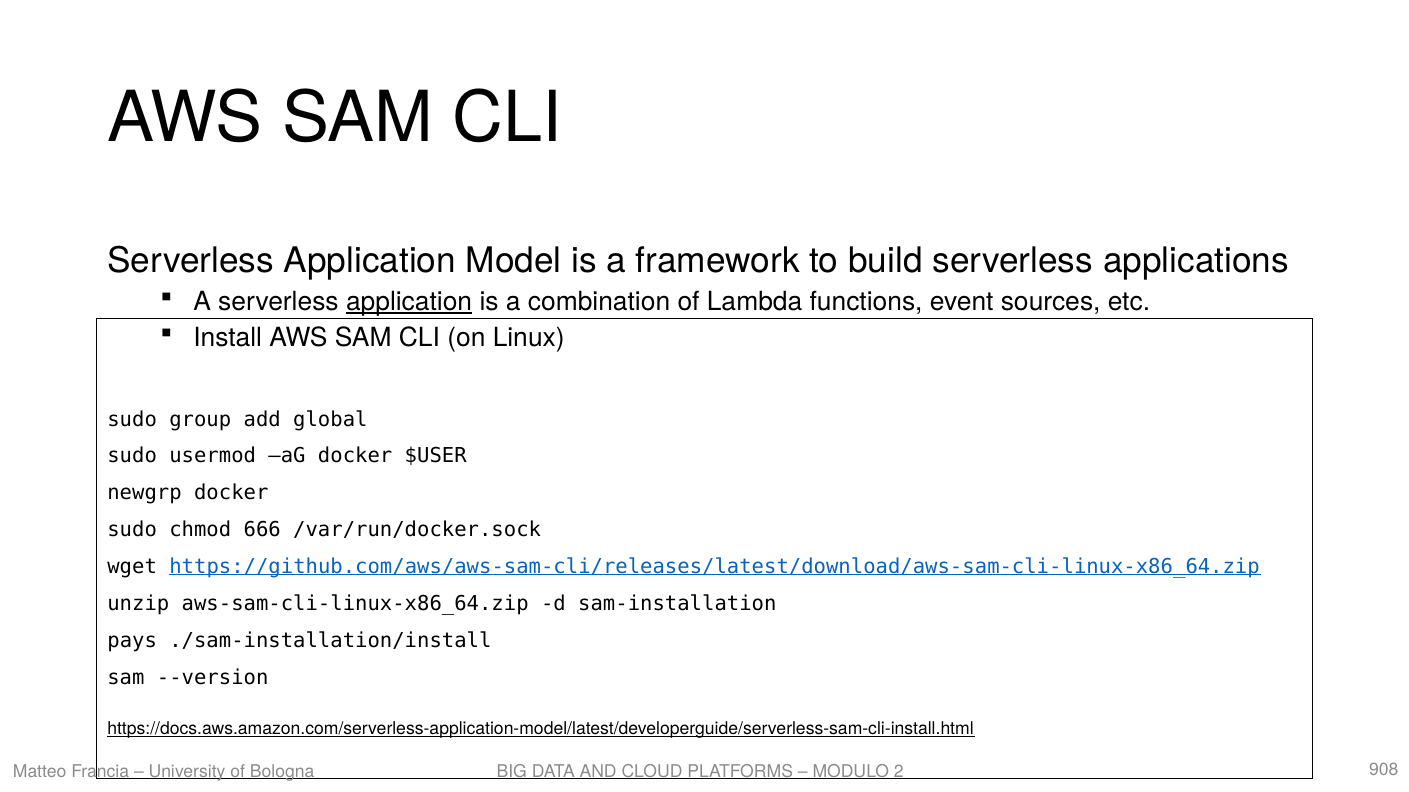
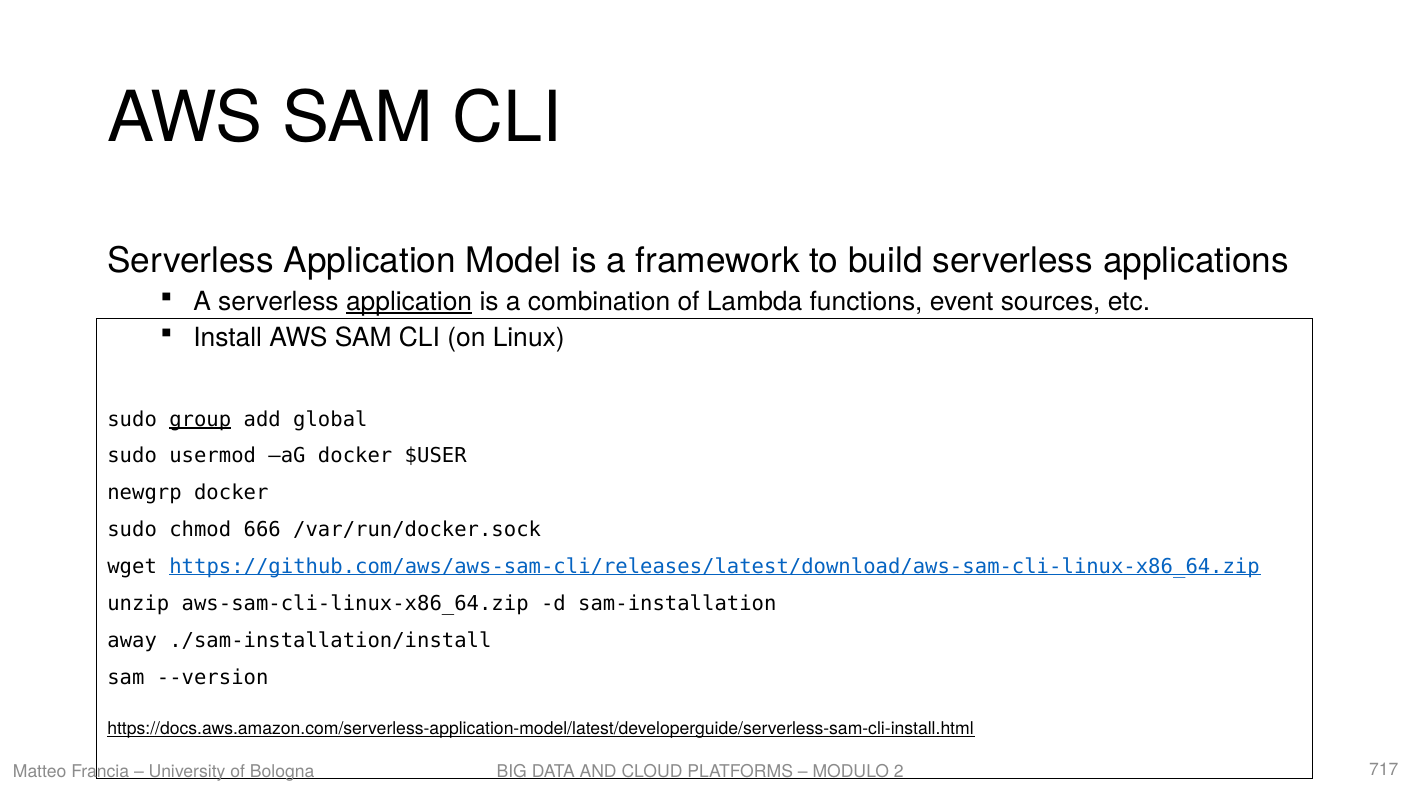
group underline: none -> present
pays: pays -> away
908: 908 -> 717
